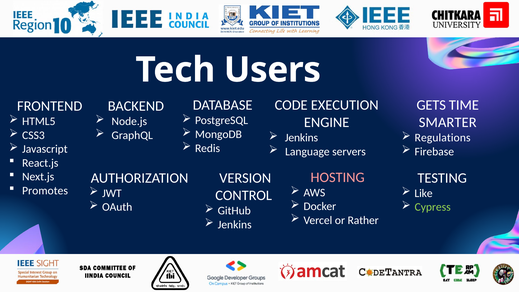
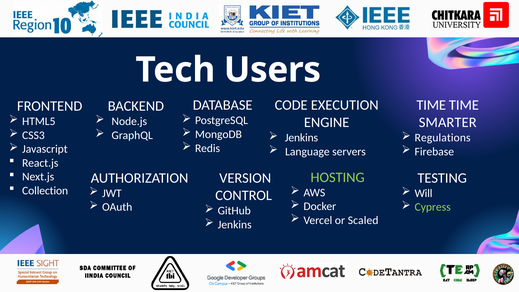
GETS at (431, 105): GETS -> TIME
HOSTING colour: pink -> light green
Promotes: Promotes -> Collection
Like: Like -> Will
Rather: Rather -> Scaled
